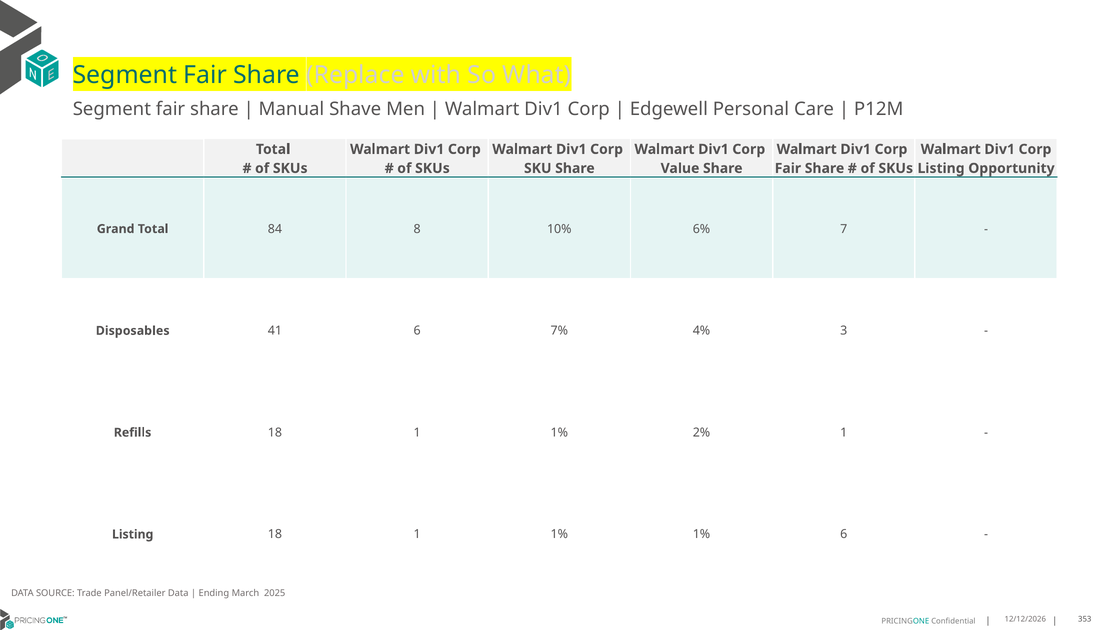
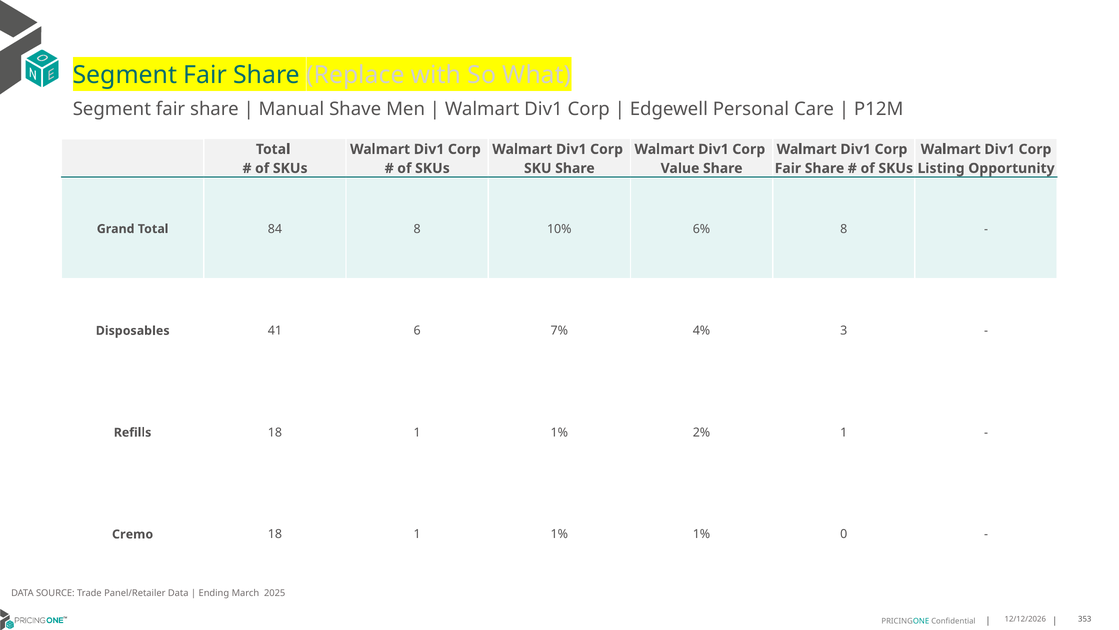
6% 7: 7 -> 8
Listing at (133, 534): Listing -> Cremo
1% 6: 6 -> 0
